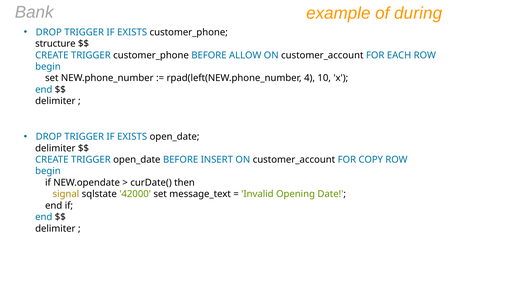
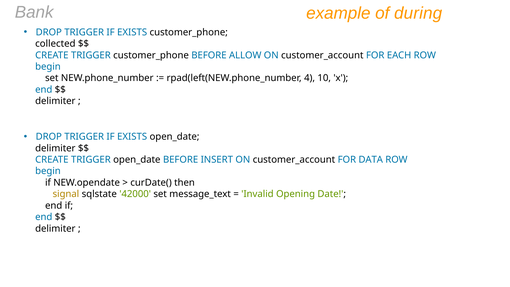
structure: structure -> collected
COPY: COPY -> DATA
